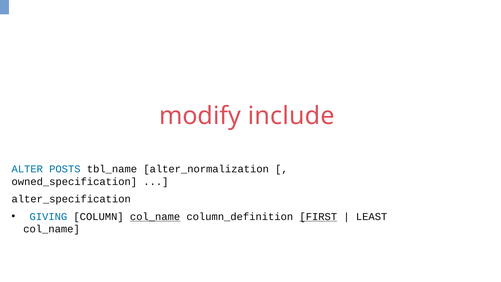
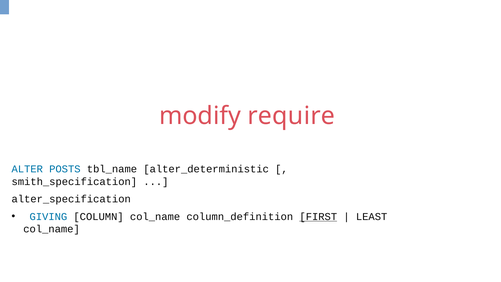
include: include -> require
alter_normalization: alter_normalization -> alter_deterministic
owned_specification: owned_specification -> smith_specification
col_name at (155, 217) underline: present -> none
